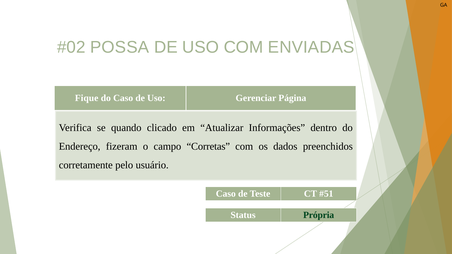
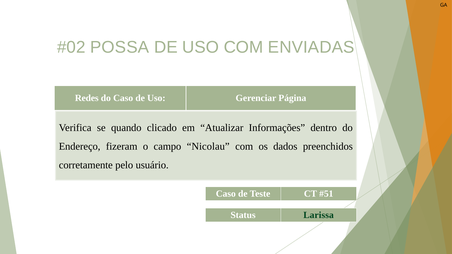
Fique: Fique -> Redes
Corretas: Corretas -> Nicolau
Própria: Própria -> Larissa
